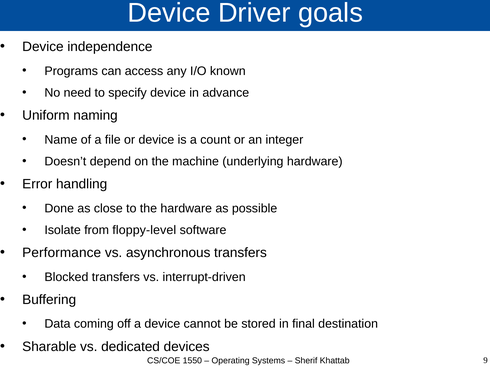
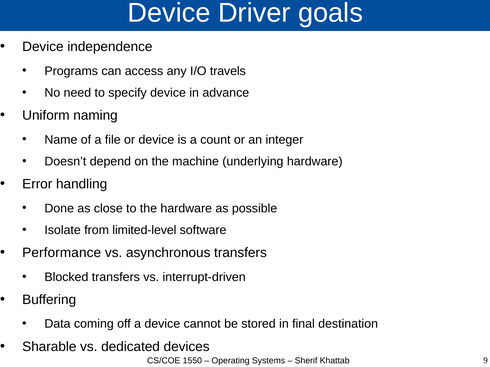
known: known -> travels
floppy-level: floppy-level -> limited-level
